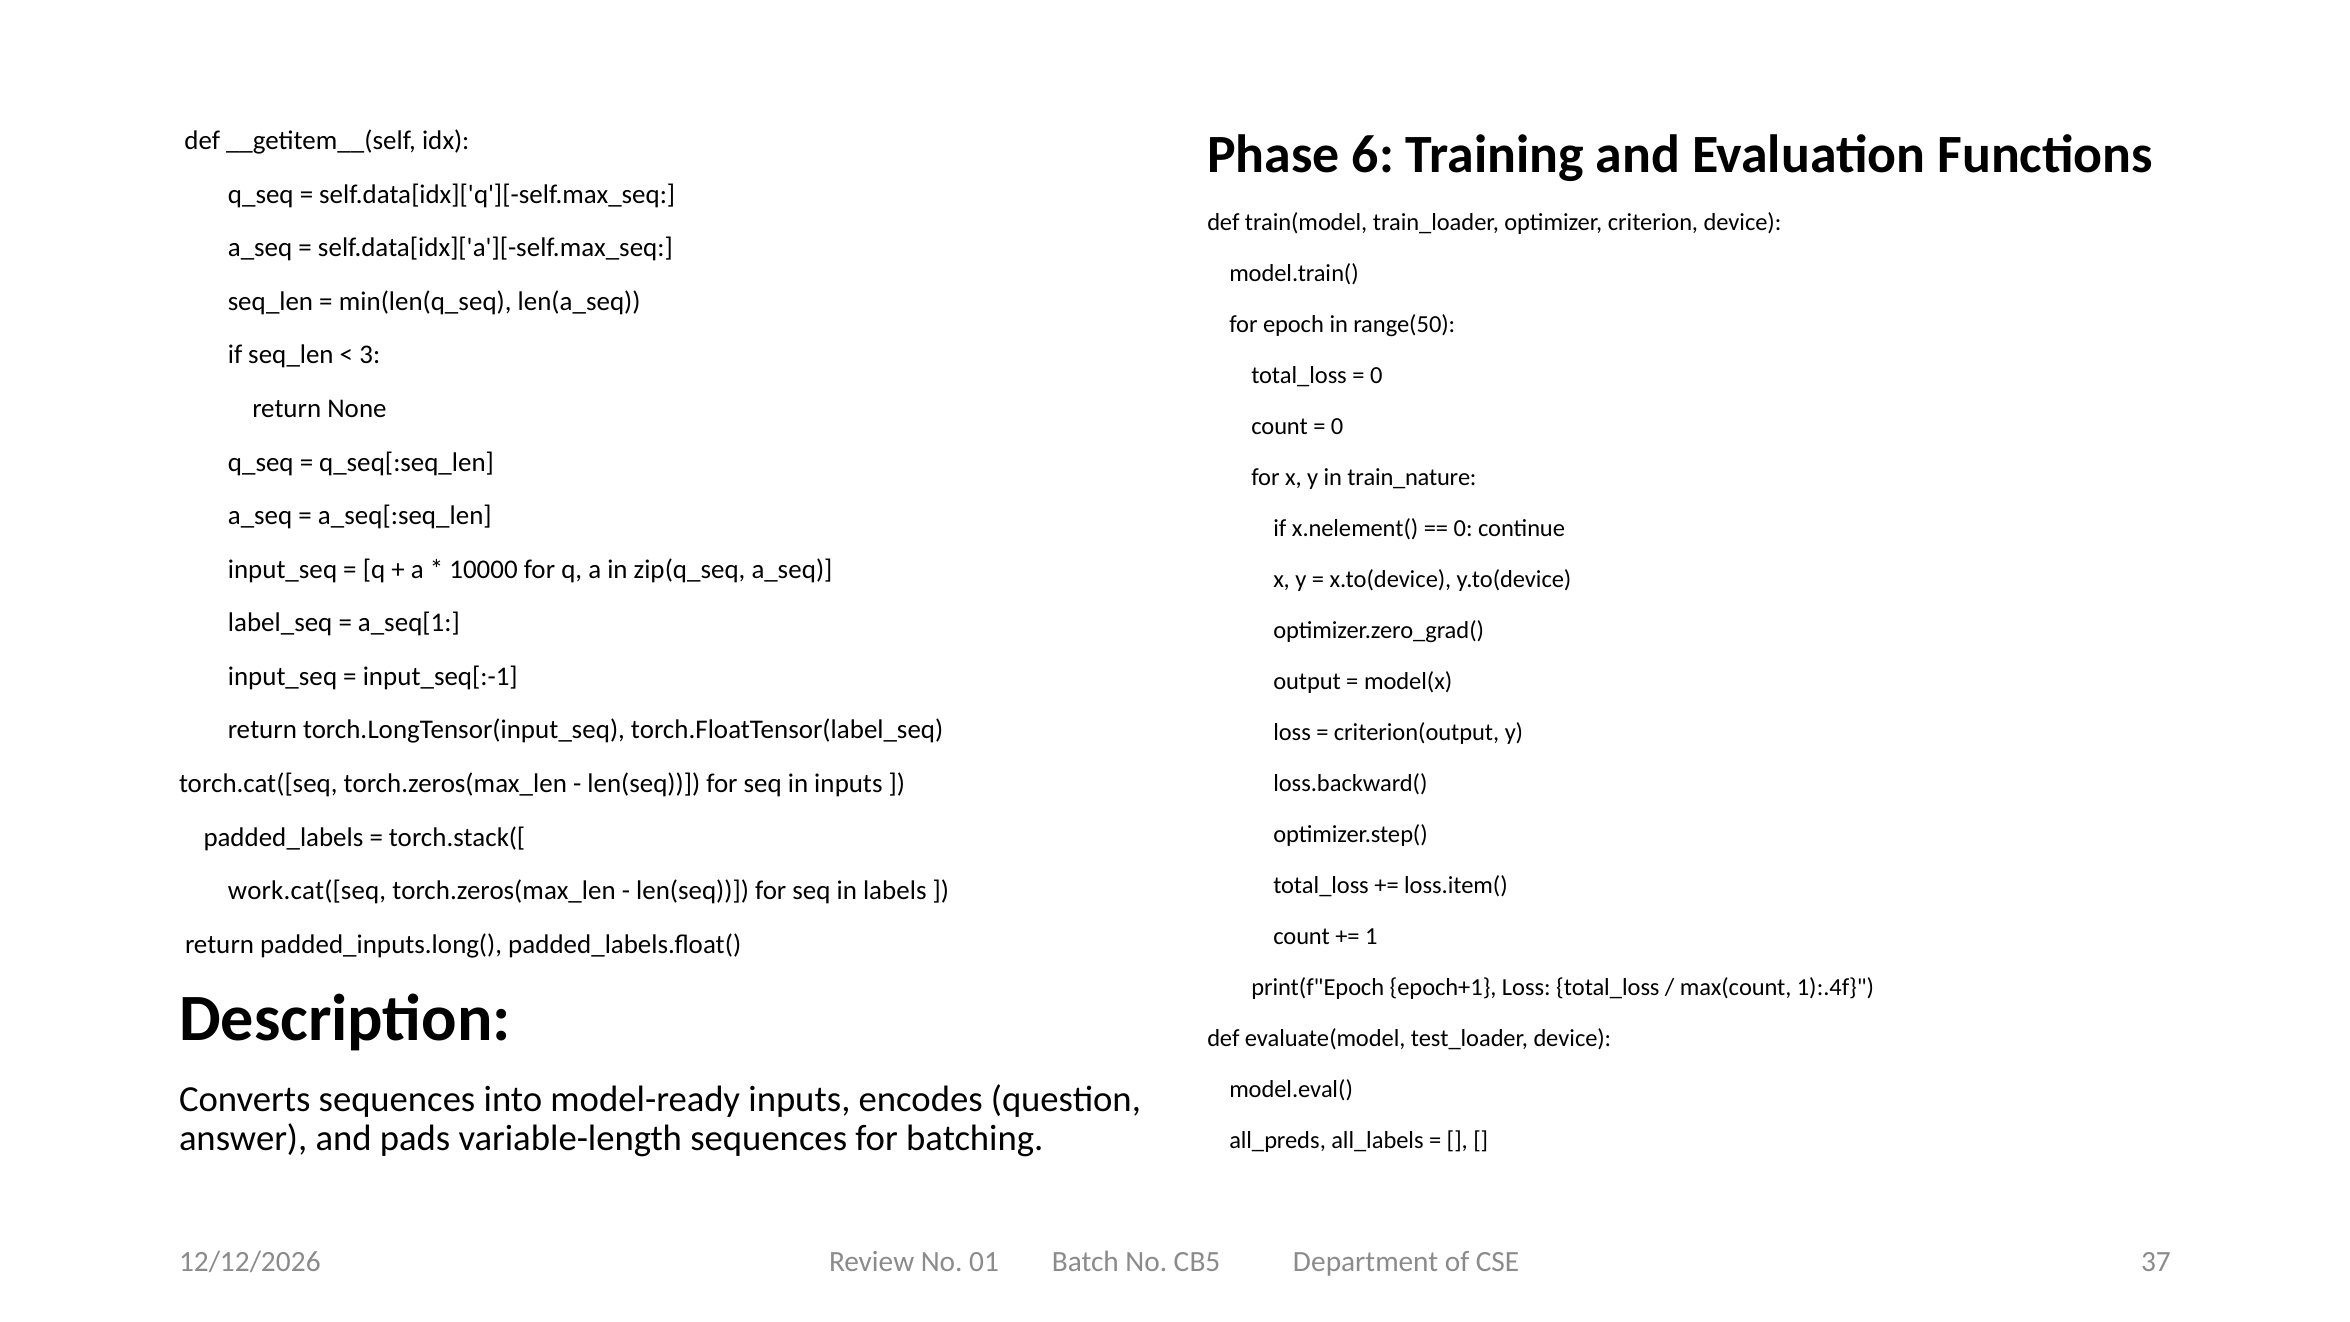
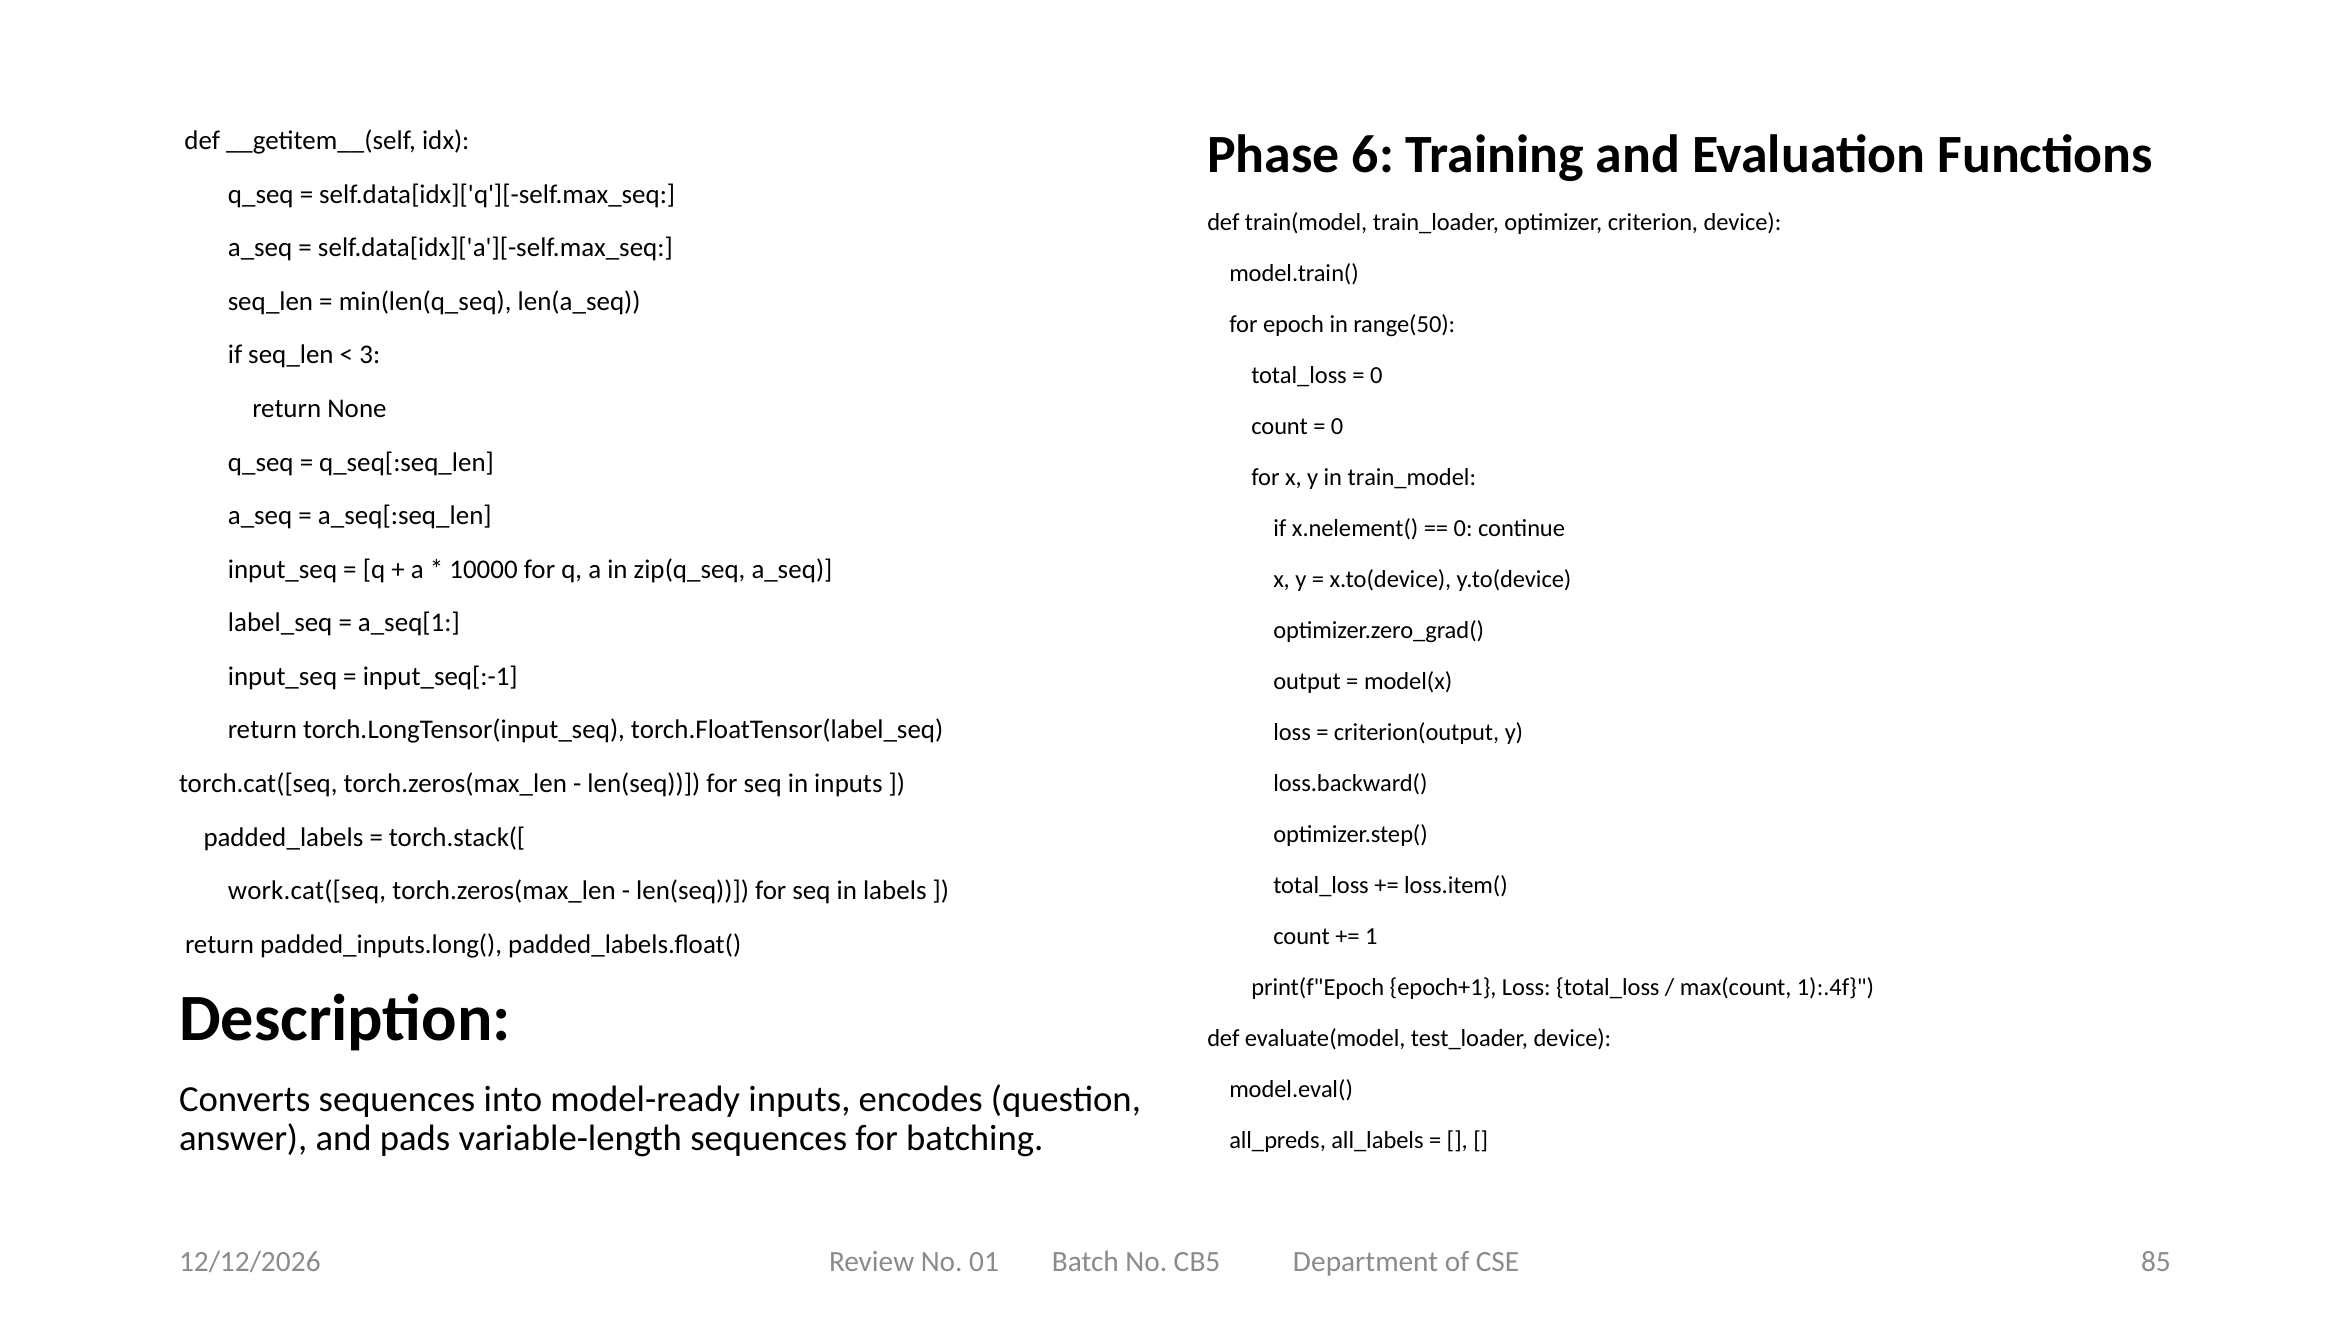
train_nature: train_nature -> train_model
37: 37 -> 85
